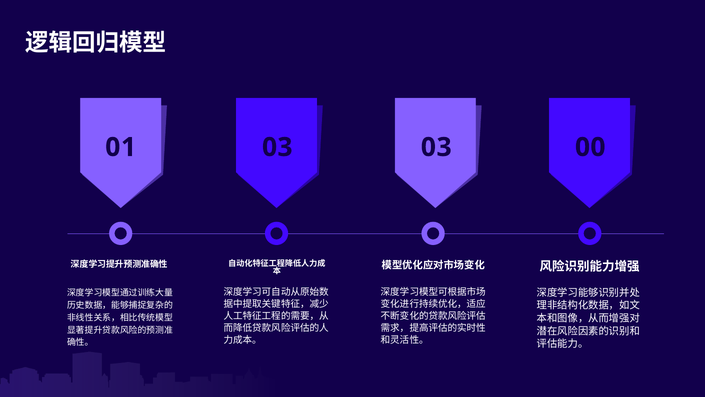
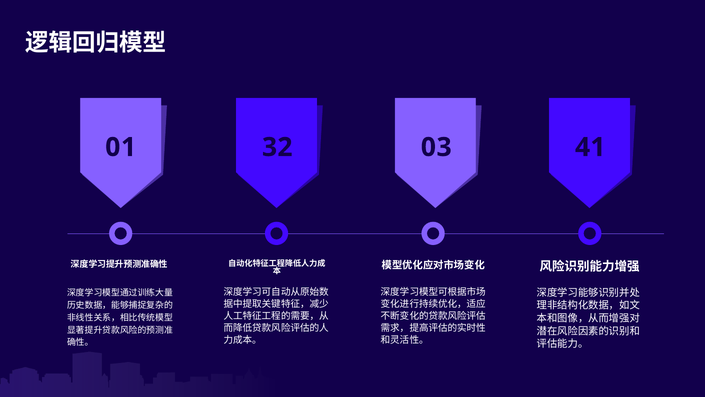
01 03: 03 -> 32
00: 00 -> 41
